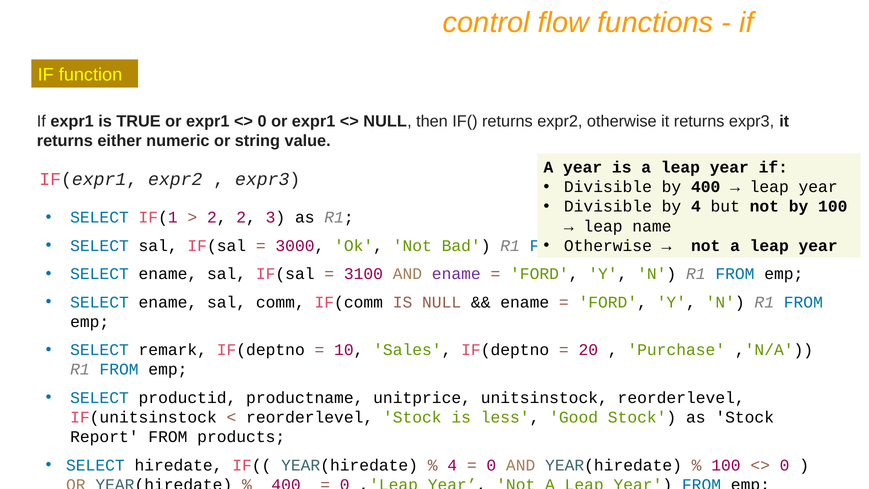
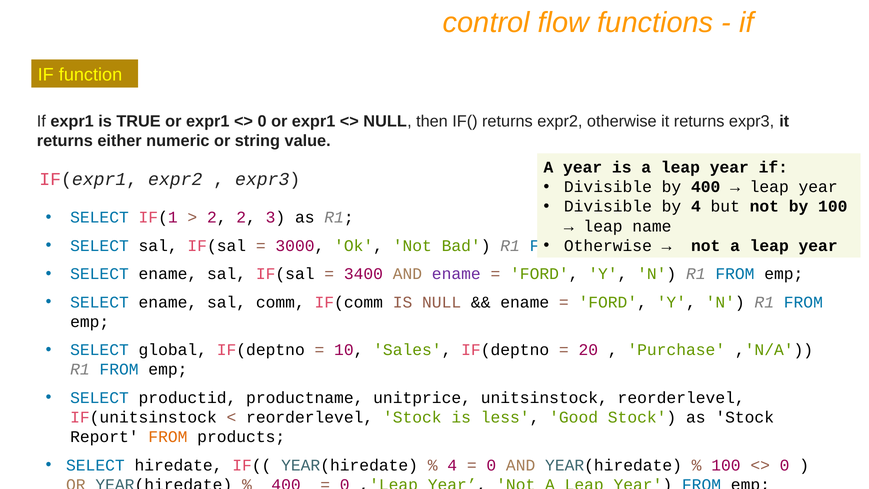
3100: 3100 -> 3400
remark: remark -> global
FROM at (168, 437) colour: black -> orange
